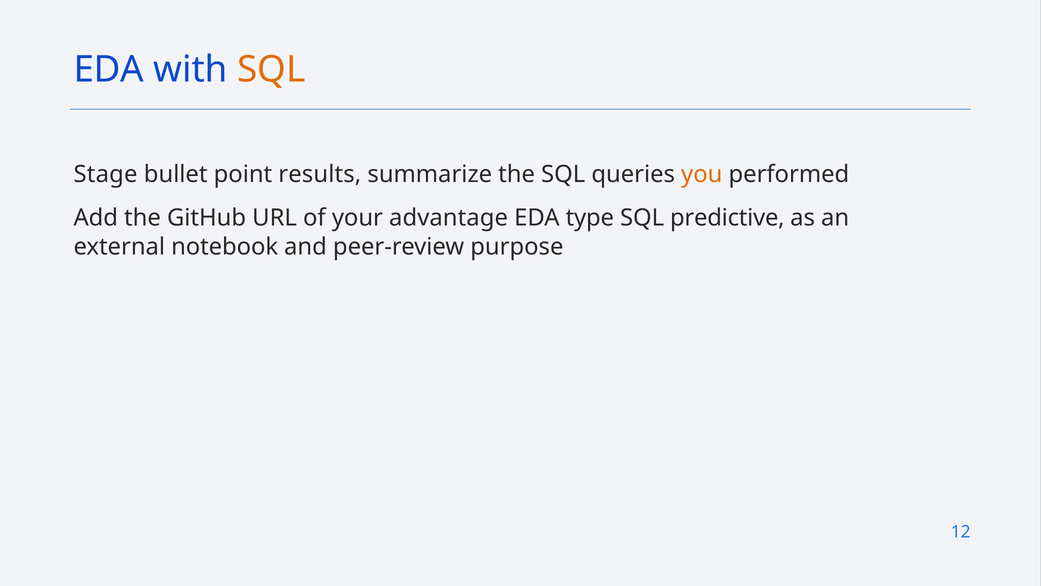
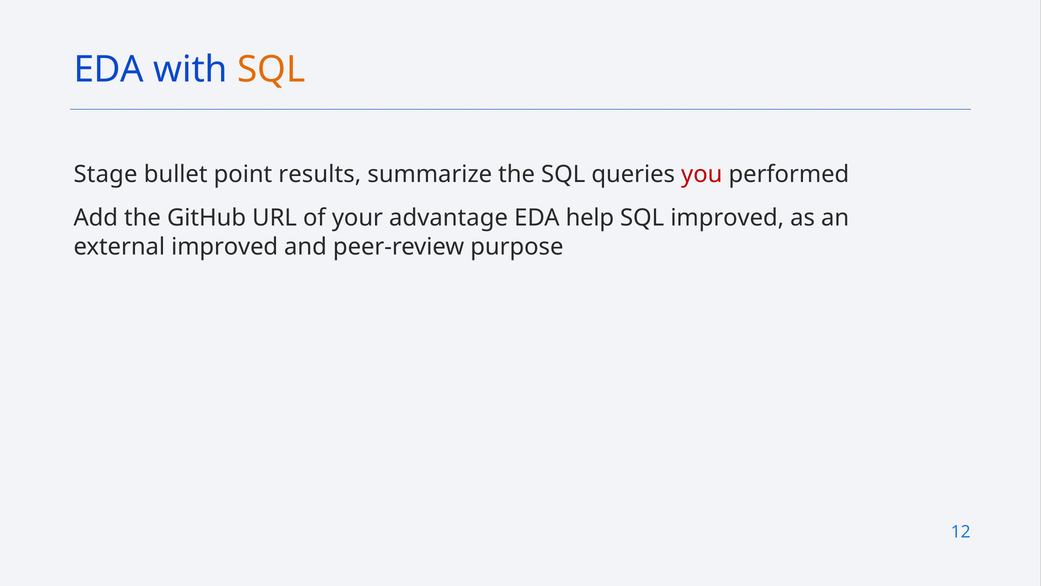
you colour: orange -> red
type: type -> help
SQL predictive: predictive -> improved
external notebook: notebook -> improved
